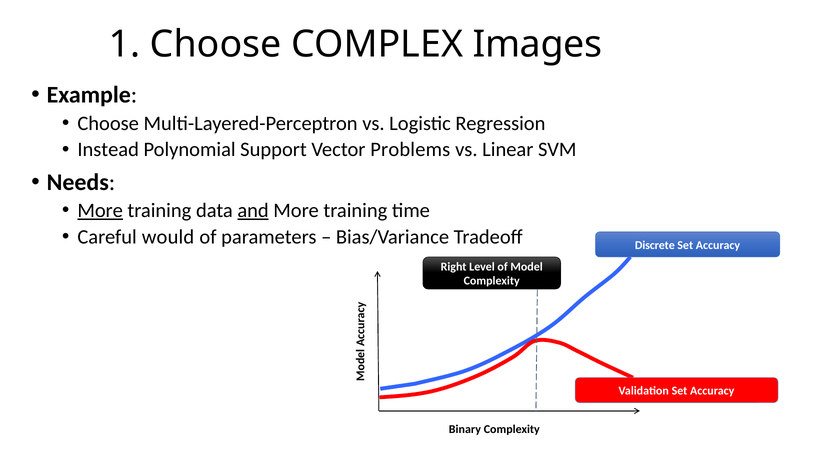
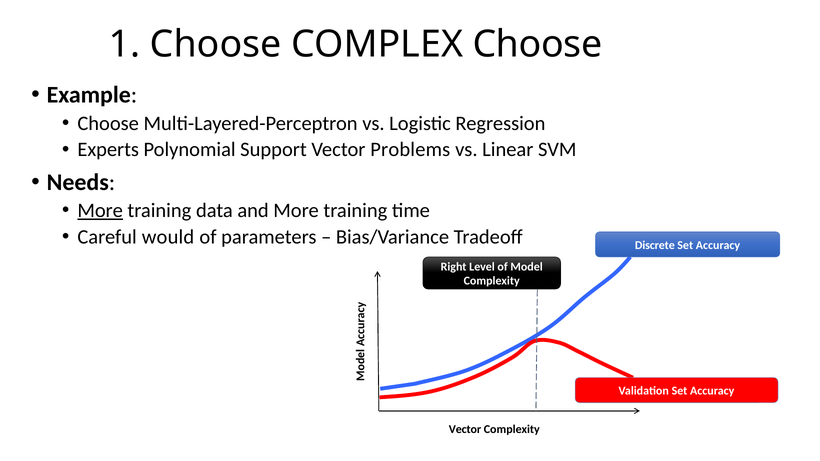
COMPLEX Images: Images -> Choose
Instead: Instead -> Experts
and underline: present -> none
Binary at (465, 430): Binary -> Vector
